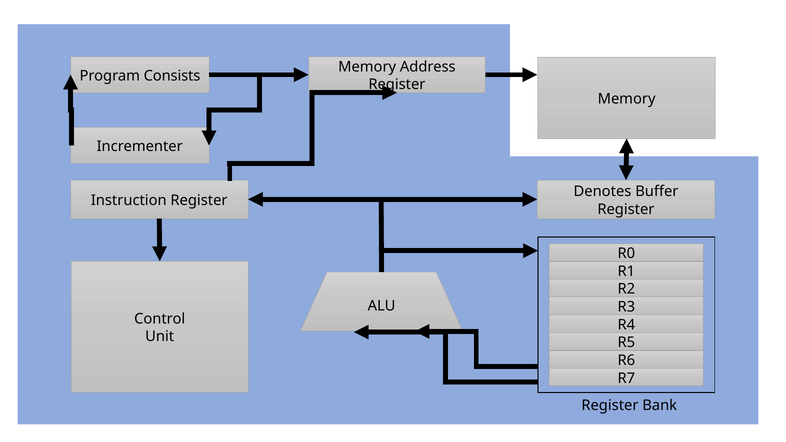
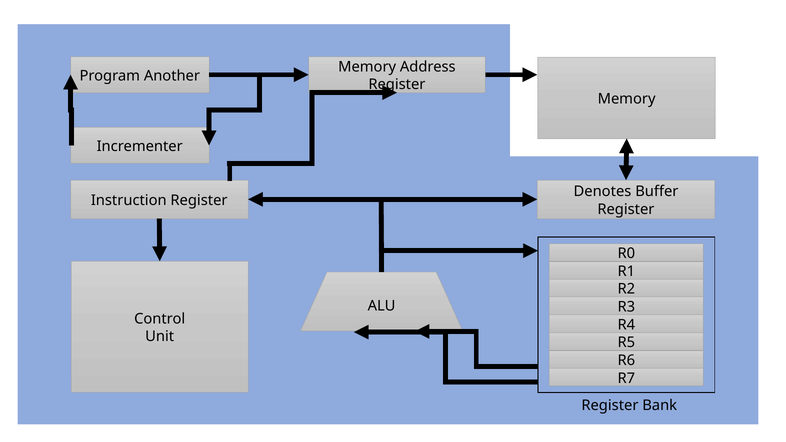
Consists: Consists -> Another
